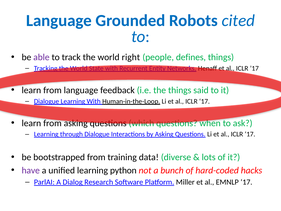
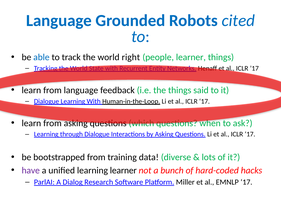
able colour: purple -> blue
people defines: defines -> learner
learning python: python -> learner
